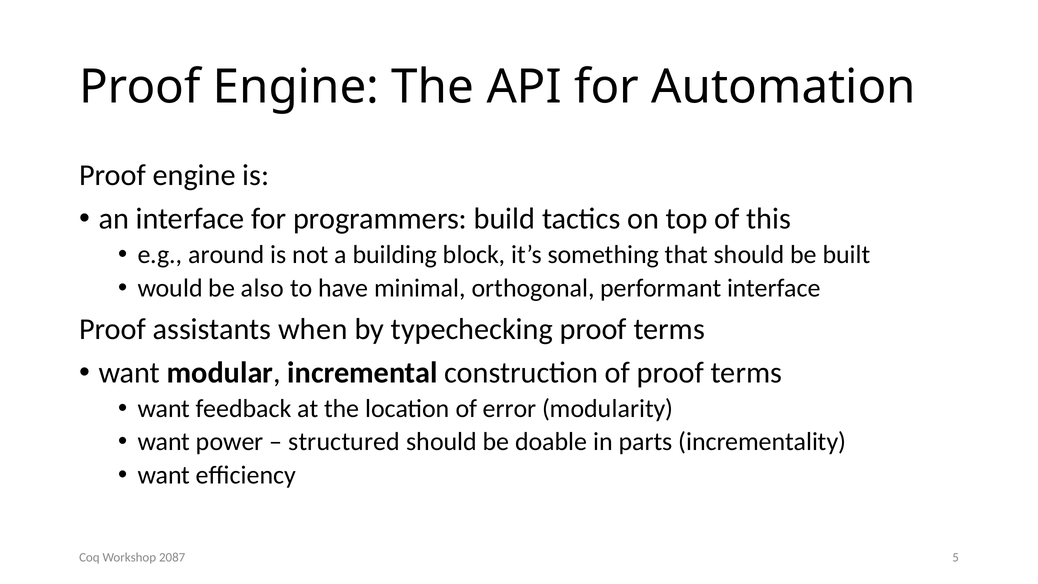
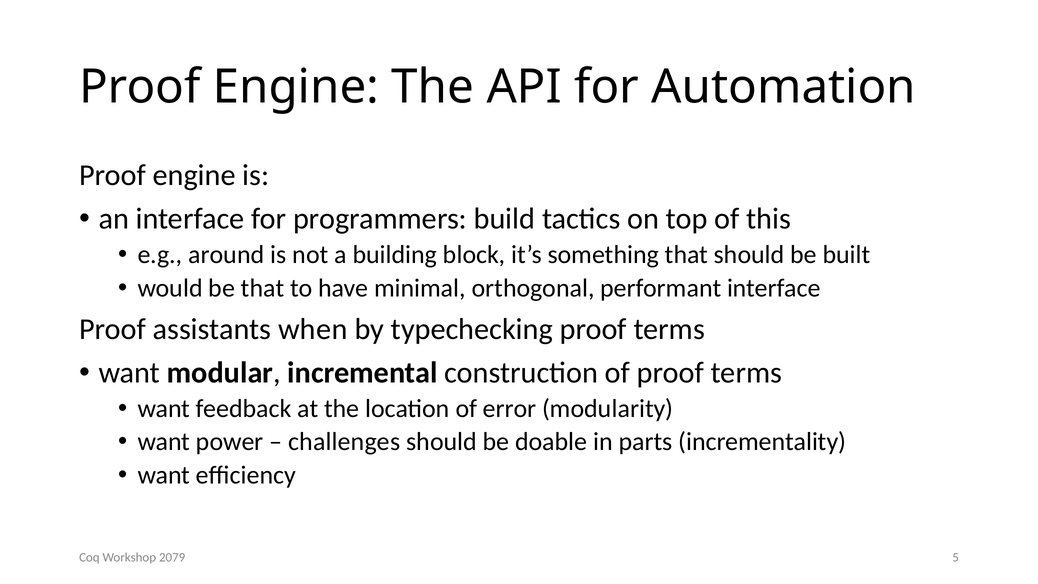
be also: also -> that
structured: structured -> challenges
2087: 2087 -> 2079
